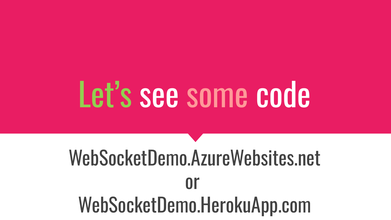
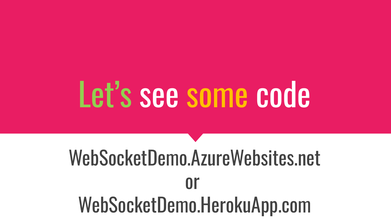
some colour: pink -> yellow
